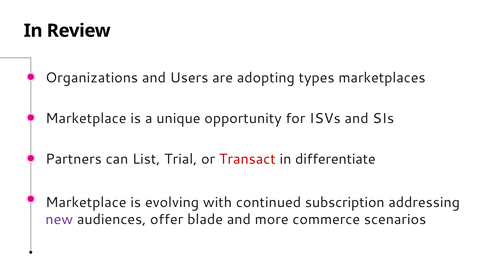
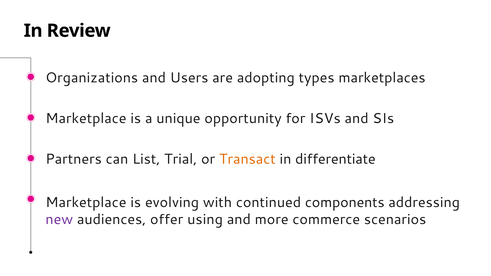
Transact colour: red -> orange
subscription: subscription -> components
blade: blade -> using
